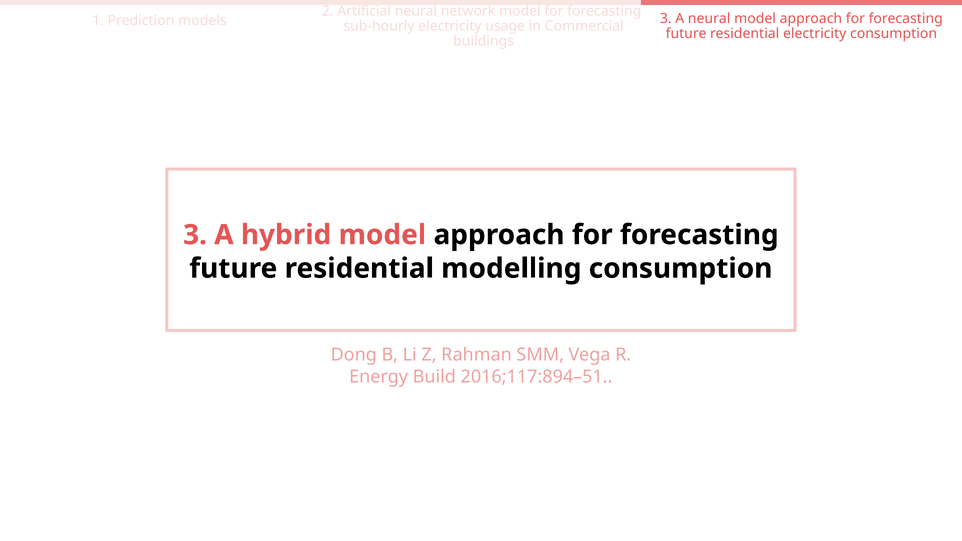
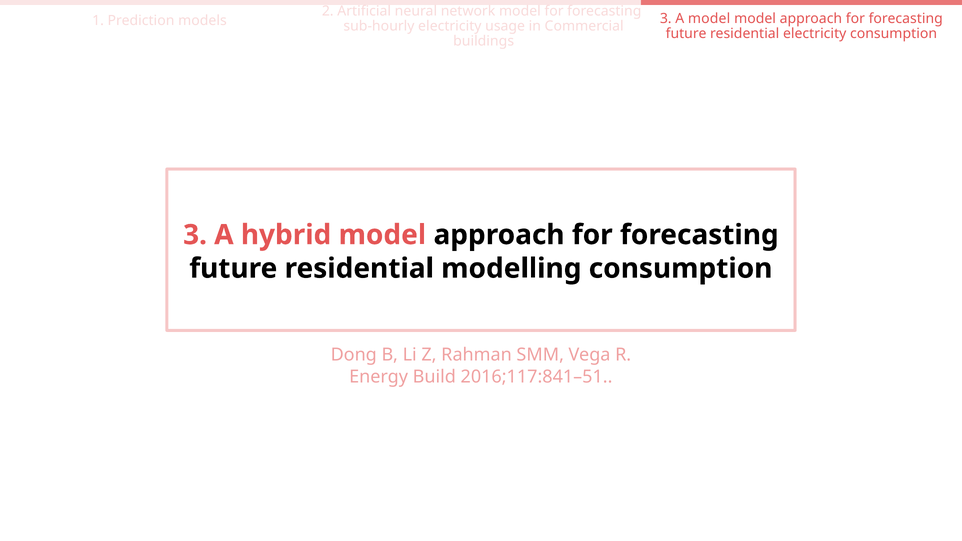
A neural: neural -> model
2016;117:894–51: 2016;117:894–51 -> 2016;117:841–51
